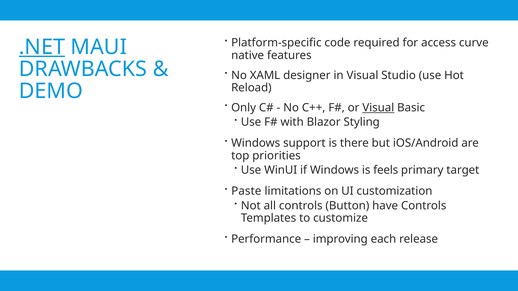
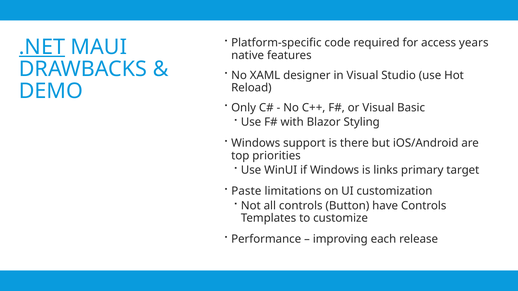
curve: curve -> years
Visual at (378, 108) underline: present -> none
feels: feels -> links
